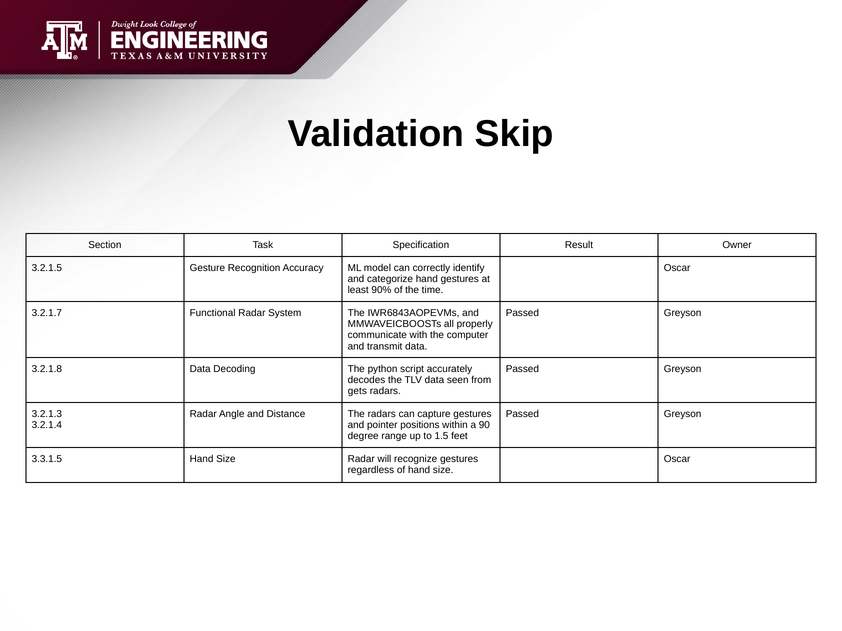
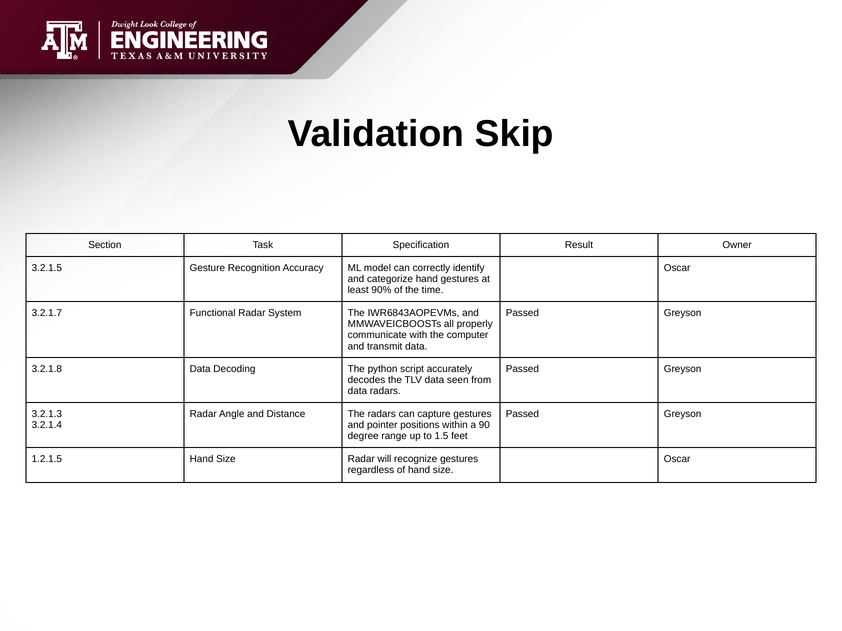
gets at (357, 392): gets -> data
3.3.1.5: 3.3.1.5 -> 1.2.1.5
